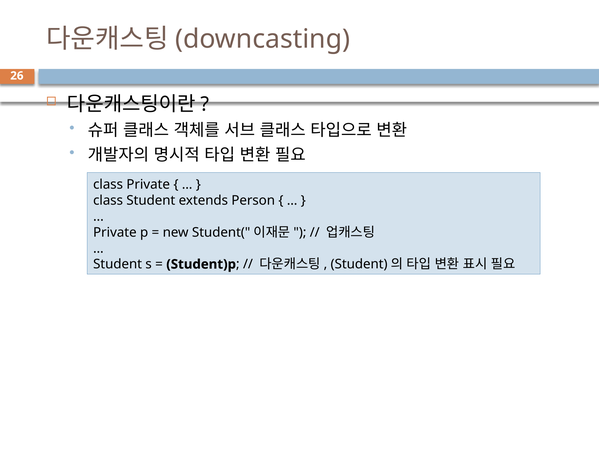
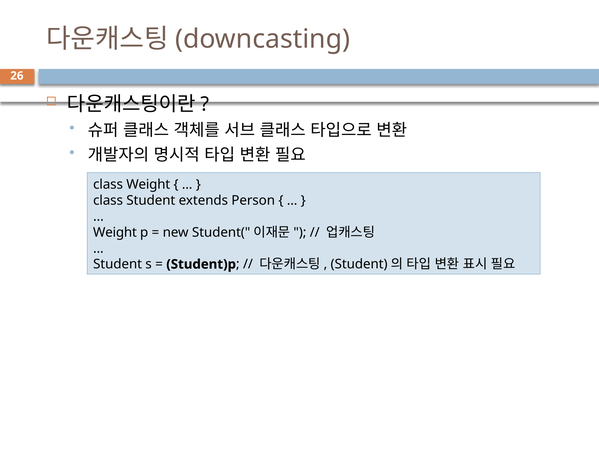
class Private: Private -> Weight
Private at (115, 232): Private -> Weight
